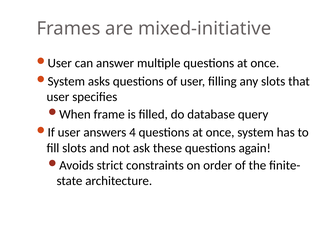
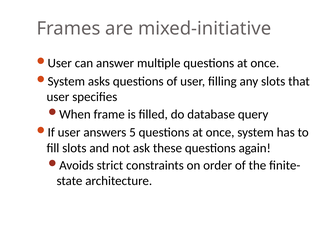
4: 4 -> 5
